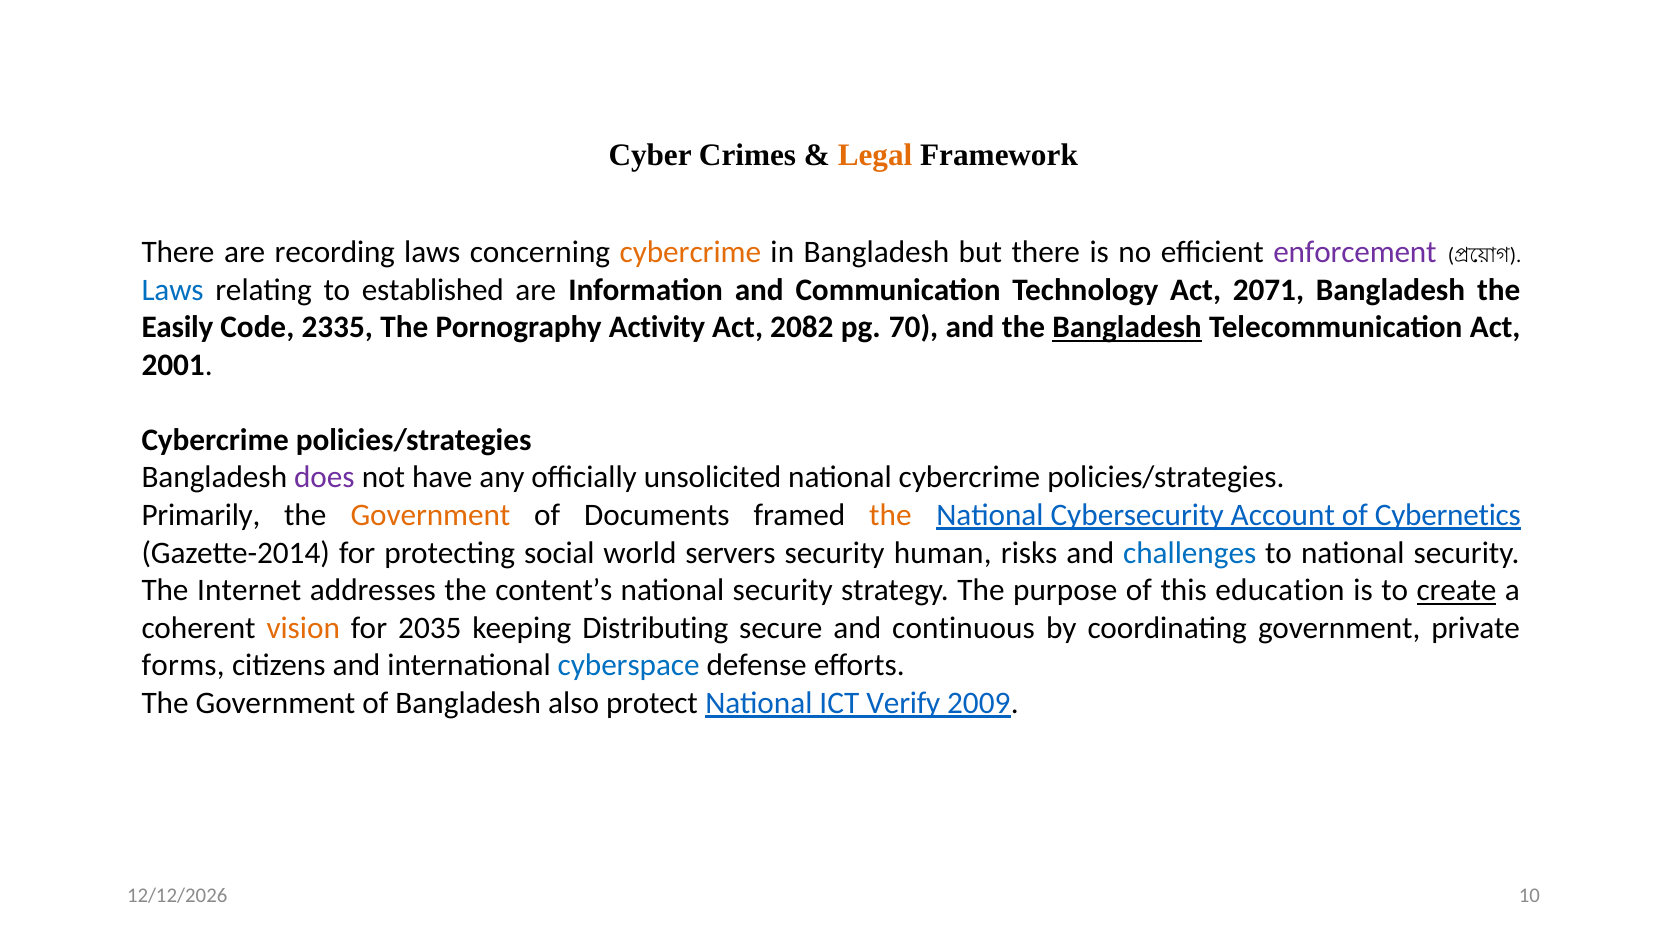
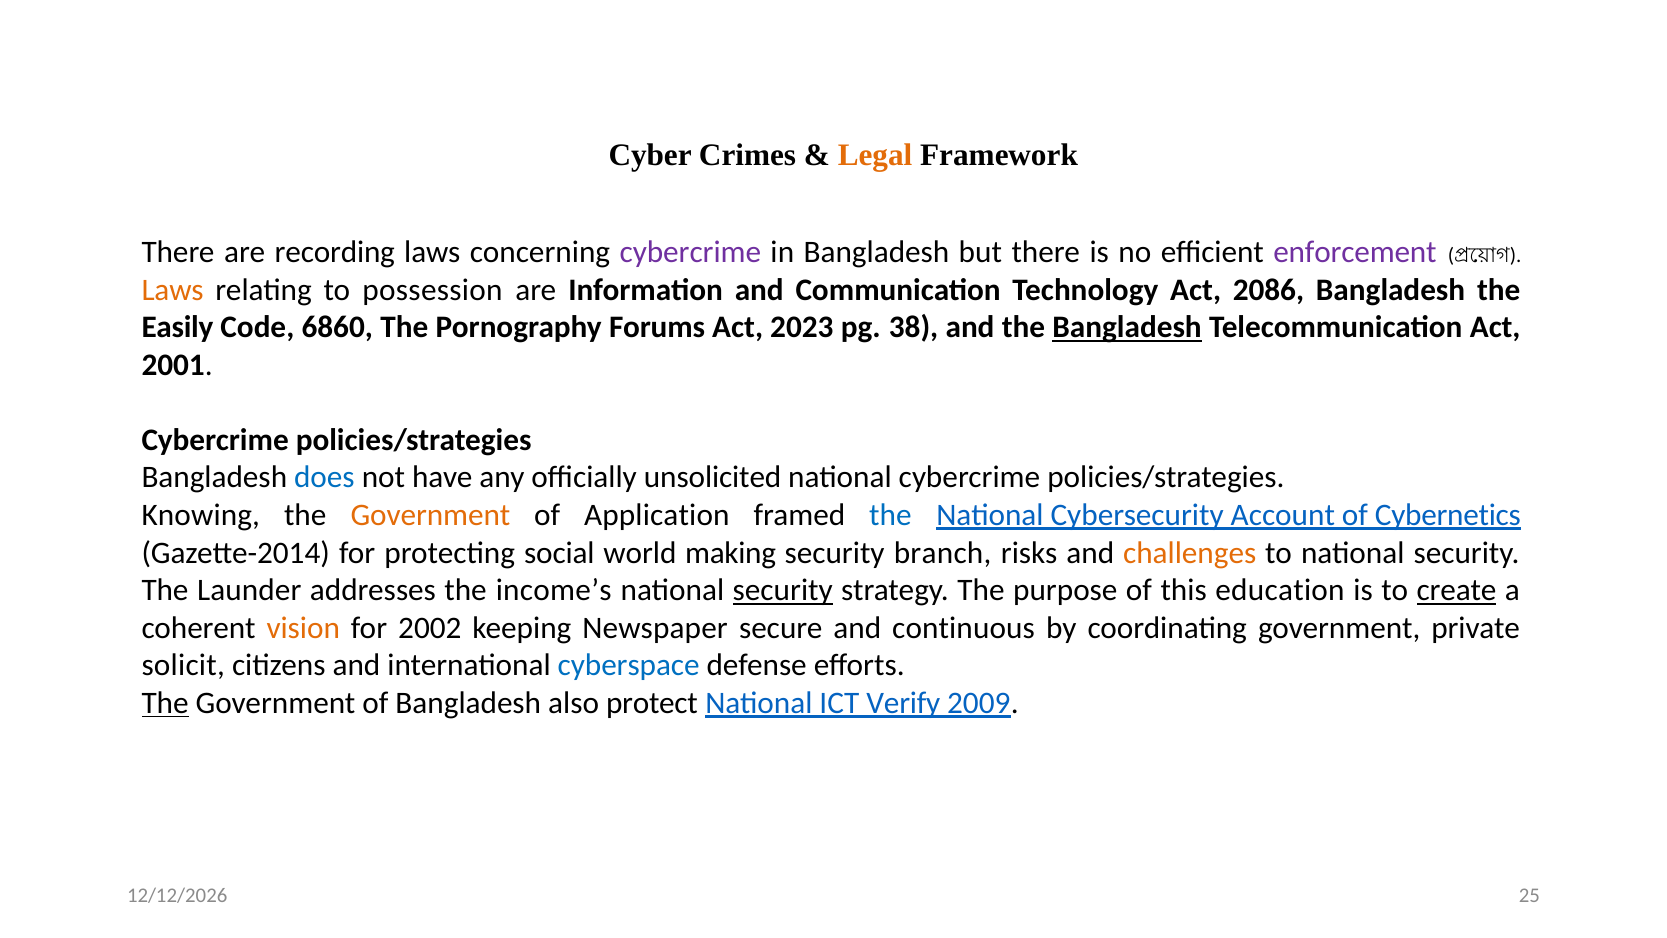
cybercrime at (690, 252) colour: orange -> purple
Laws at (173, 290) colour: blue -> orange
established: established -> possession
2071: 2071 -> 2086
2335: 2335 -> 6860
Activity: Activity -> Forums
2082: 2082 -> 2023
70: 70 -> 38
does colour: purple -> blue
Primarily: Primarily -> Knowing
Documents: Documents -> Application
the at (890, 515) colour: orange -> blue
servers: servers -> making
human: human -> branch
challenges colour: blue -> orange
Internet: Internet -> Launder
content’s: content’s -> income’s
security at (783, 590) underline: none -> present
2035: 2035 -> 2002
Distributing: Distributing -> Newspaper
forms: forms -> solicit
The at (165, 703) underline: none -> present
10: 10 -> 25
